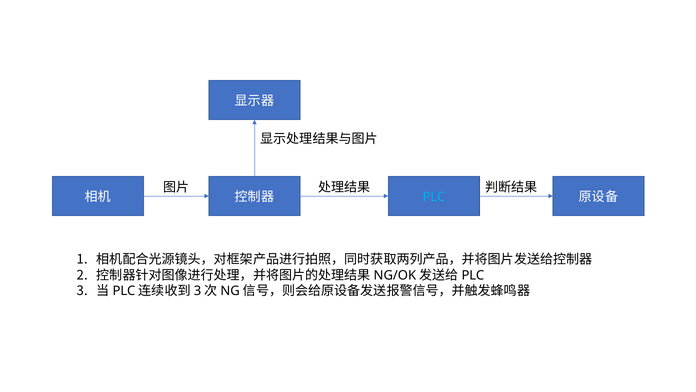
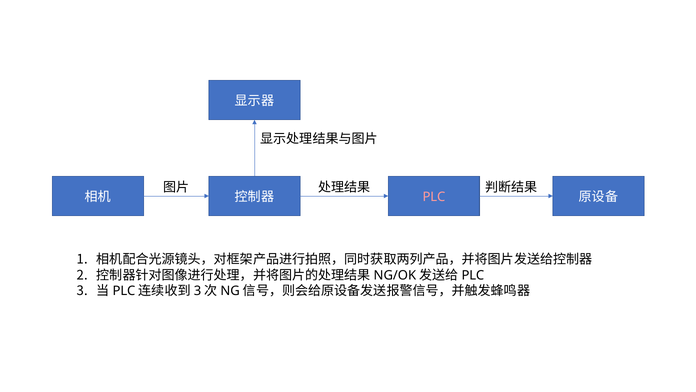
PLC colour: light blue -> pink
